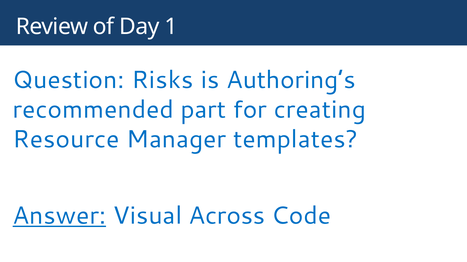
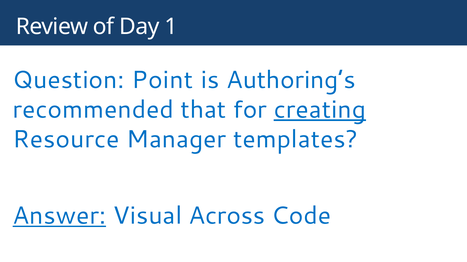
Risks: Risks -> Point
part: part -> that
creating underline: none -> present
